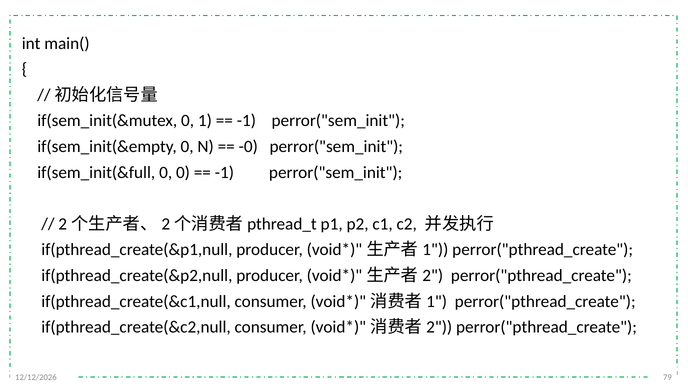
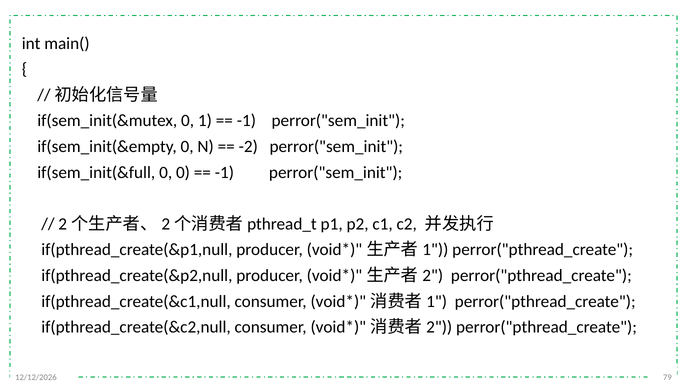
-0: -0 -> -2
